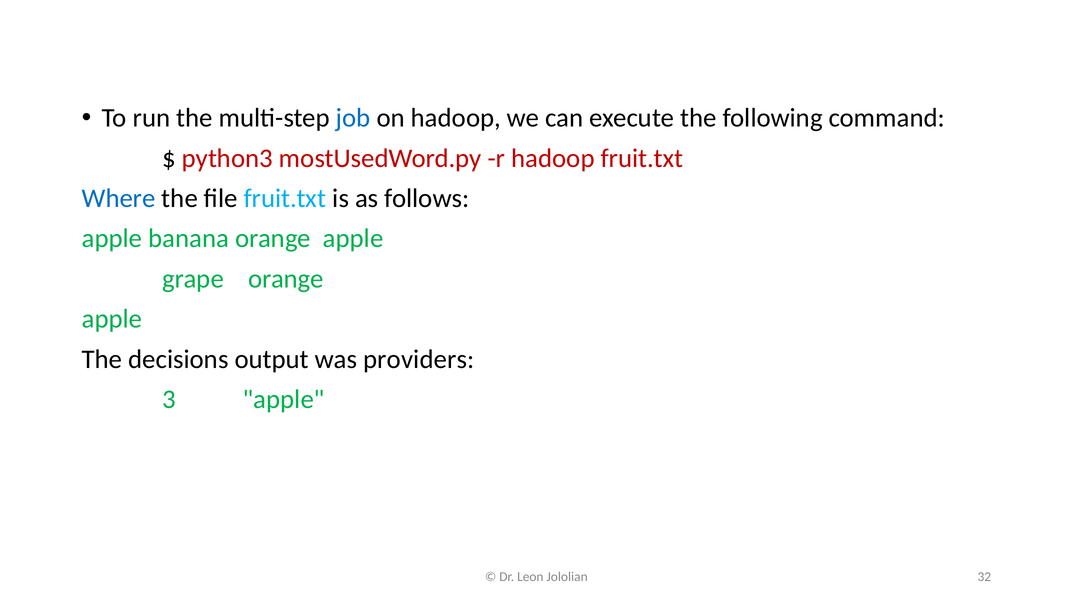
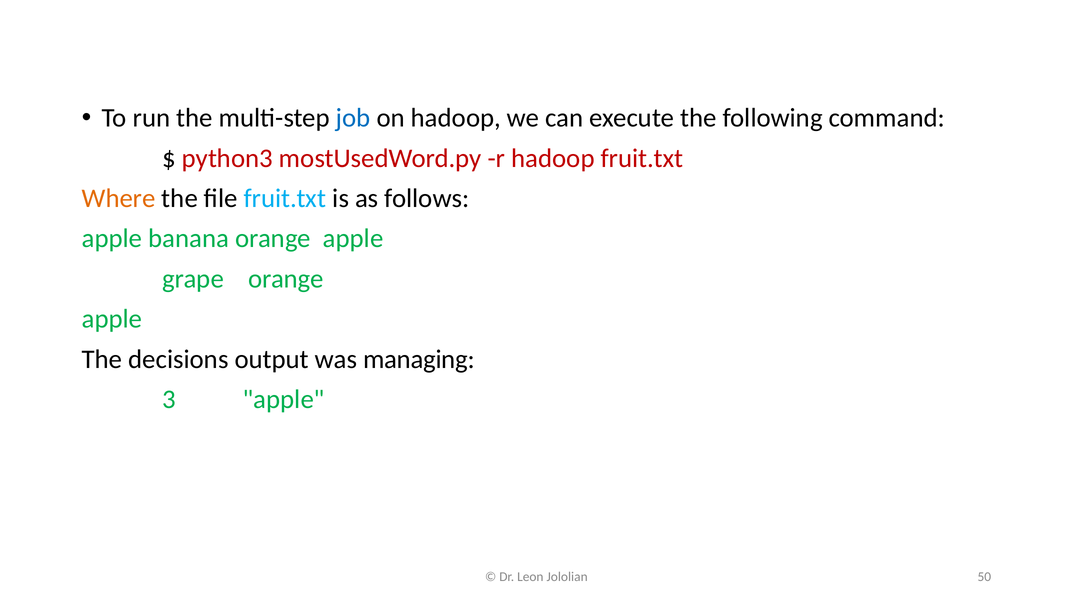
Where colour: blue -> orange
providers: providers -> managing
32: 32 -> 50
